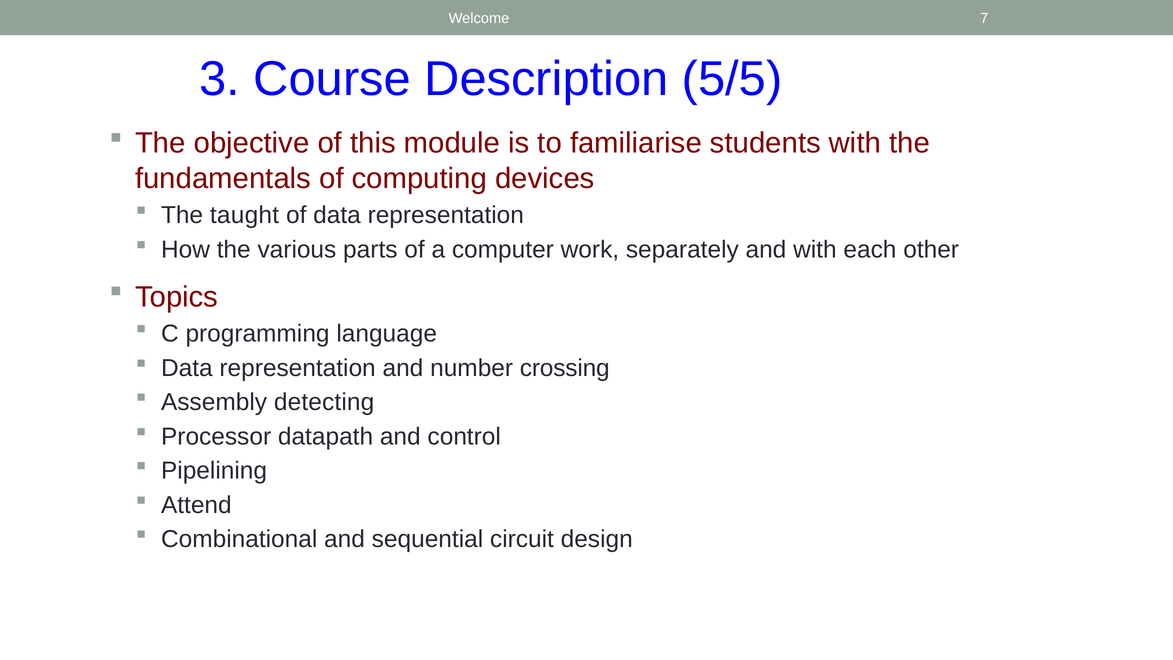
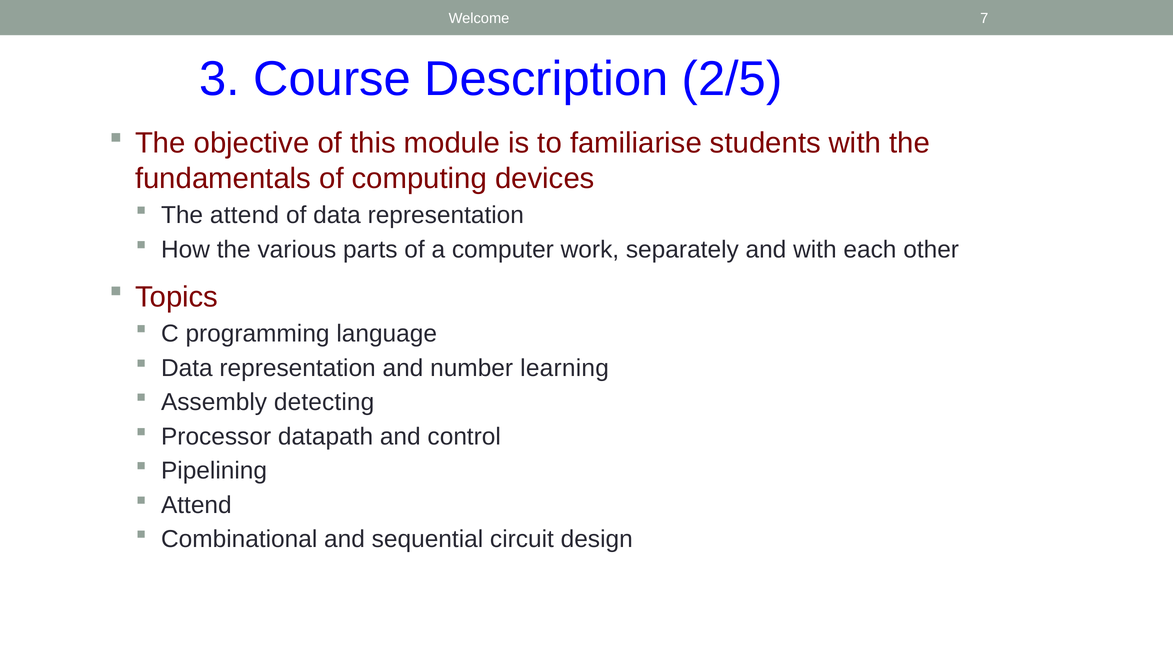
5/5: 5/5 -> 2/5
The taught: taught -> attend
crossing: crossing -> learning
